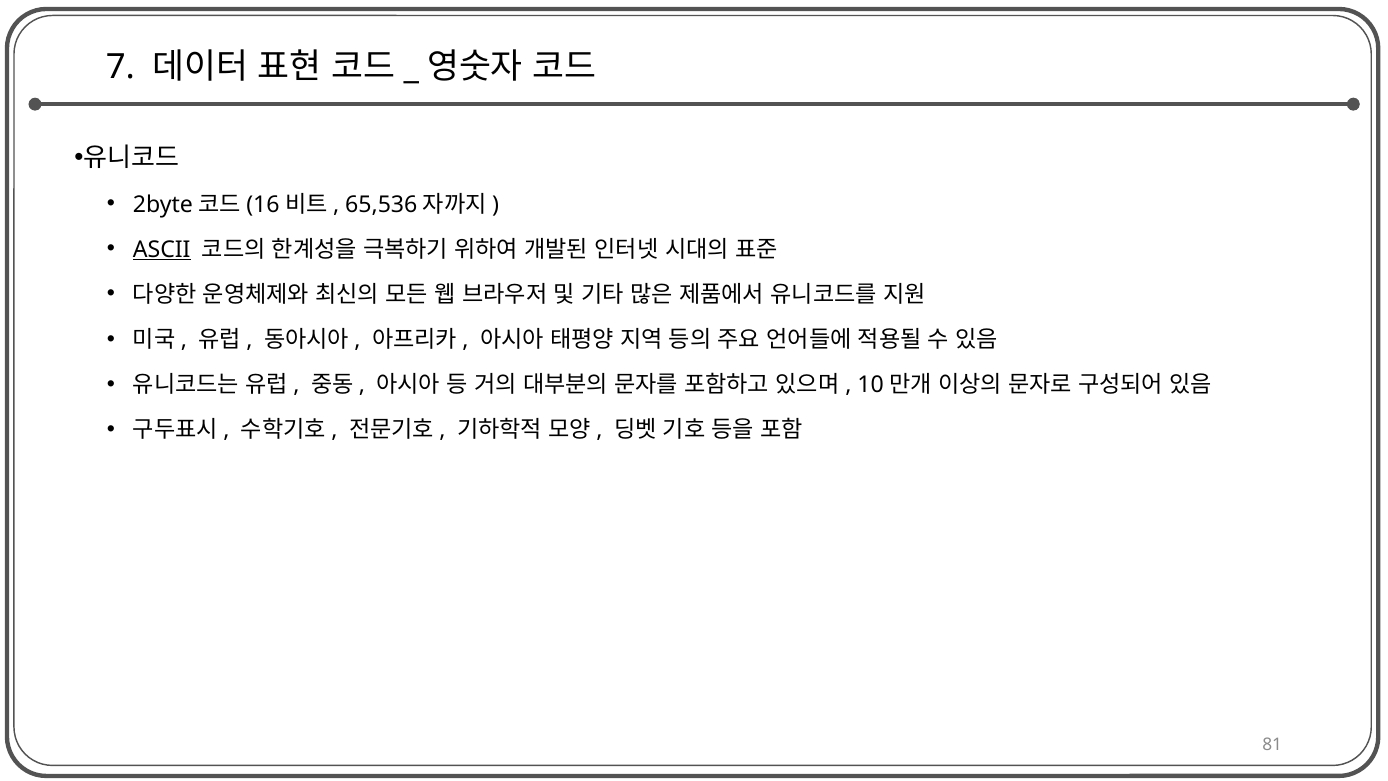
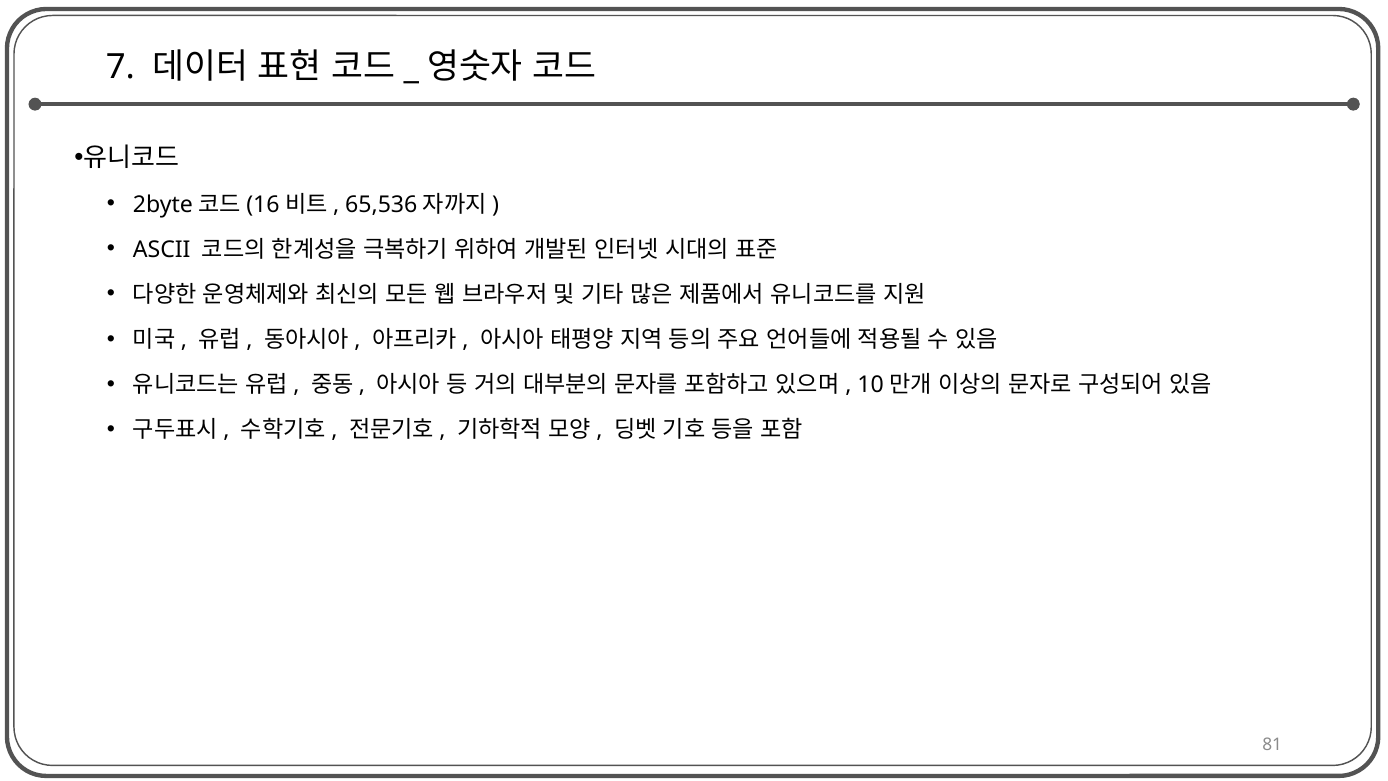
ASCII underline: present -> none
